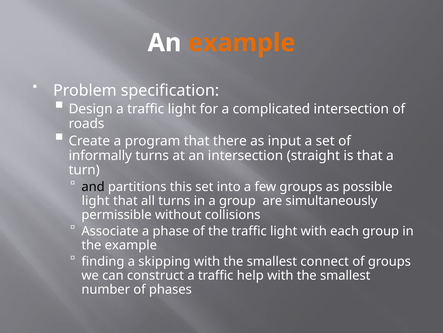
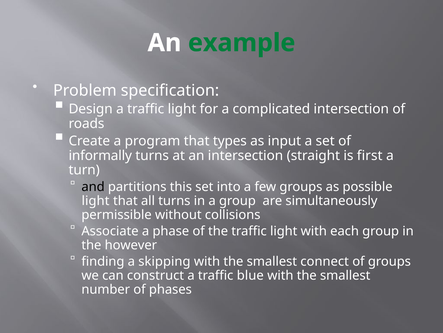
example at (242, 43) colour: orange -> green
there: there -> types
is that: that -> first
the example: example -> however
help: help -> blue
